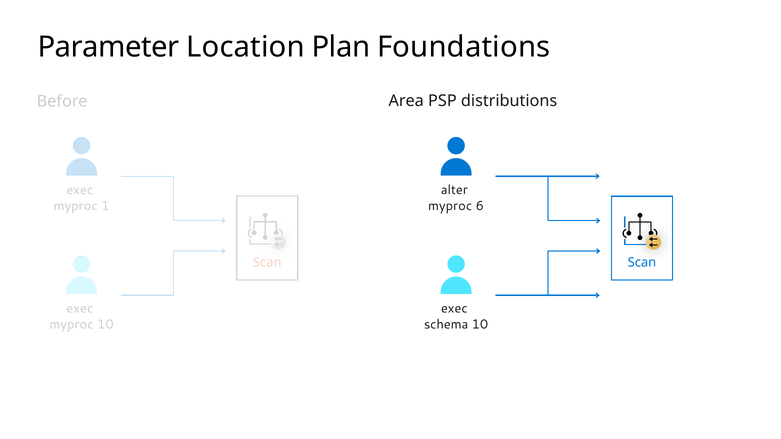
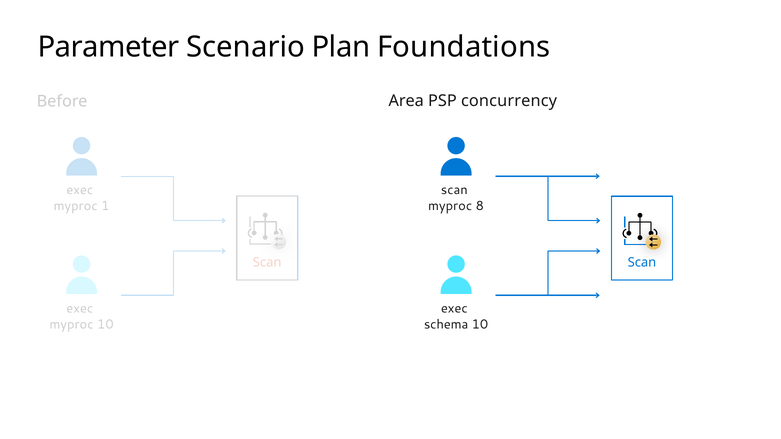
Location: Location -> Scenario
distributions: distributions -> concurrency
alter at (454, 190): alter -> scan
6: 6 -> 8
